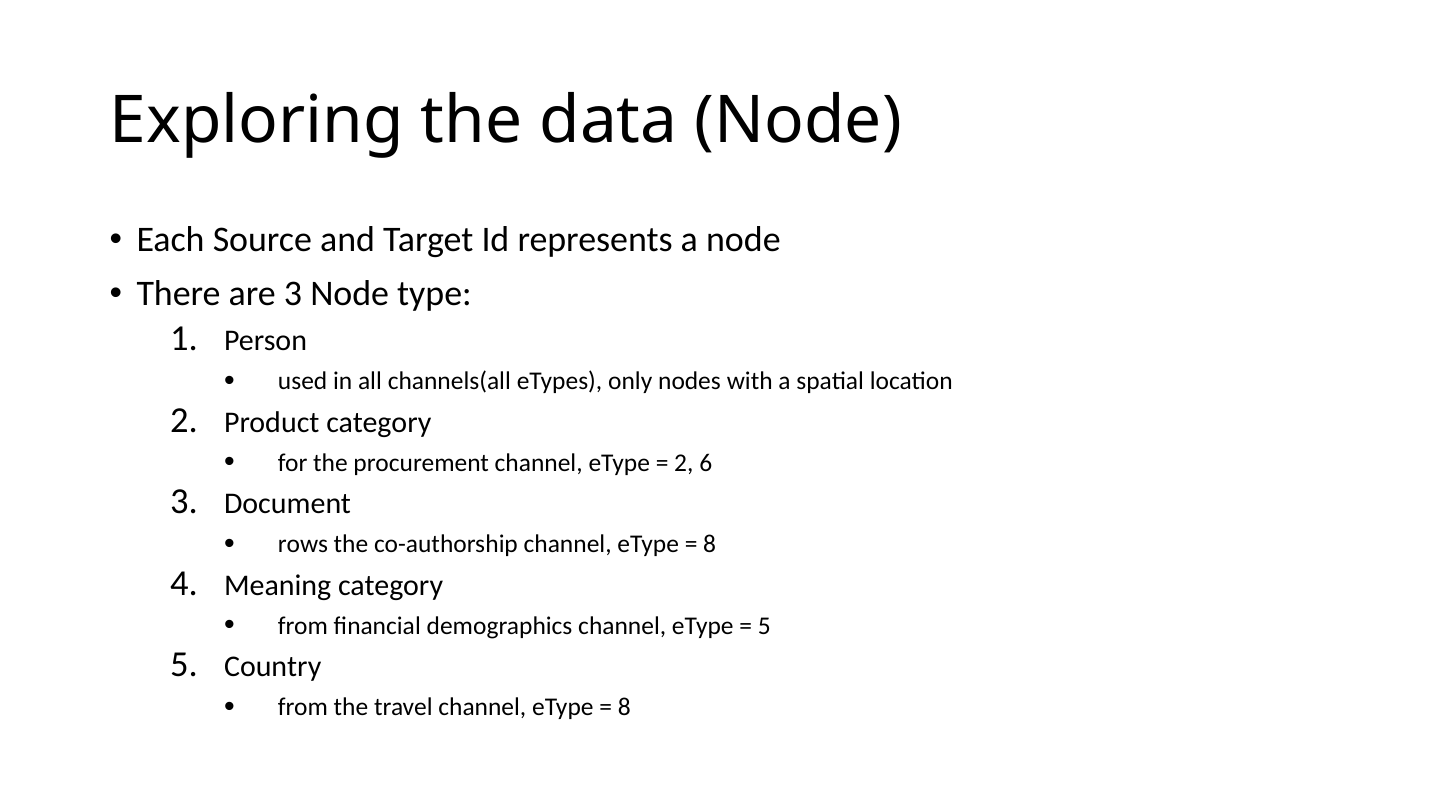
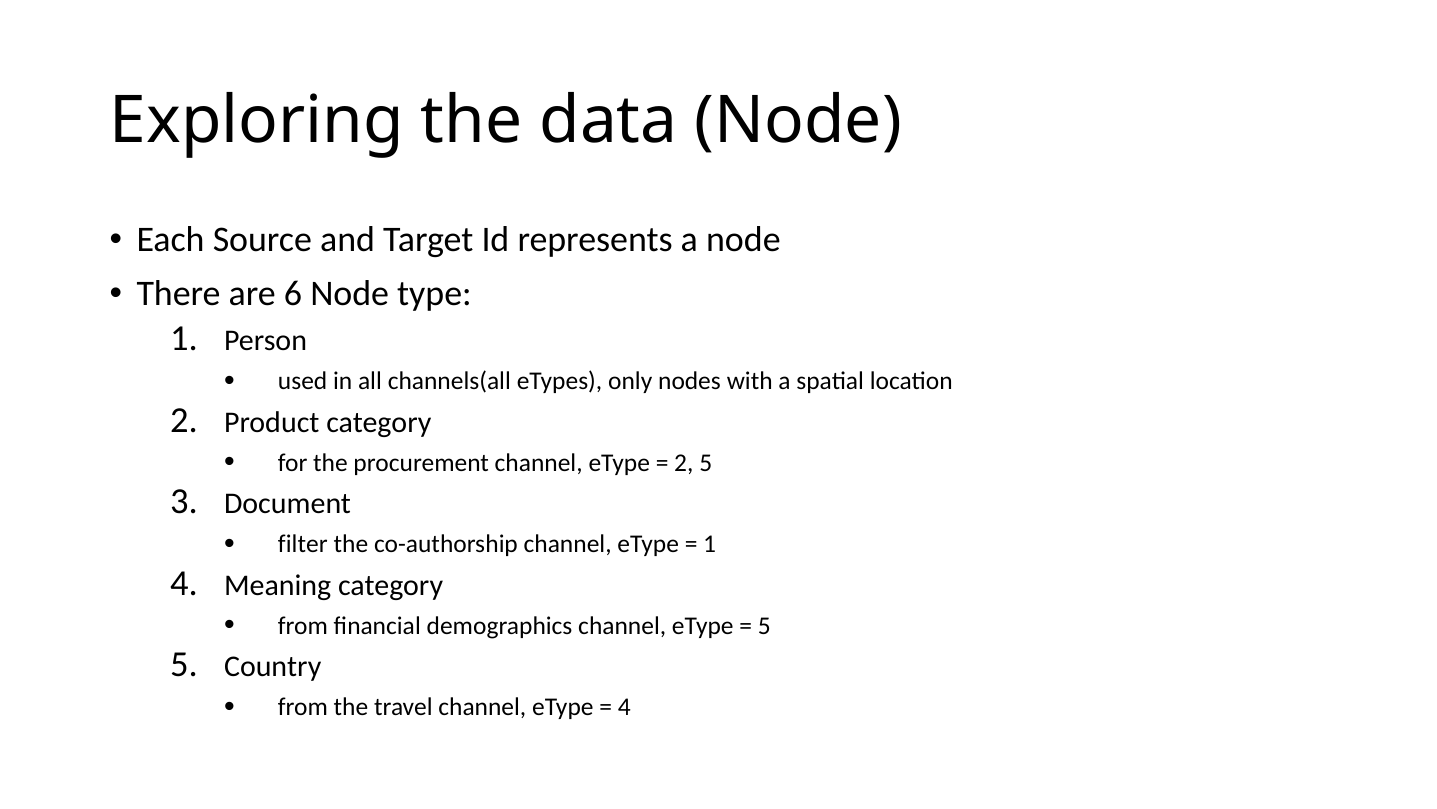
are 3: 3 -> 6
2 6: 6 -> 5
rows: rows -> filter
8 at (710, 544): 8 -> 1
8 at (624, 707): 8 -> 4
